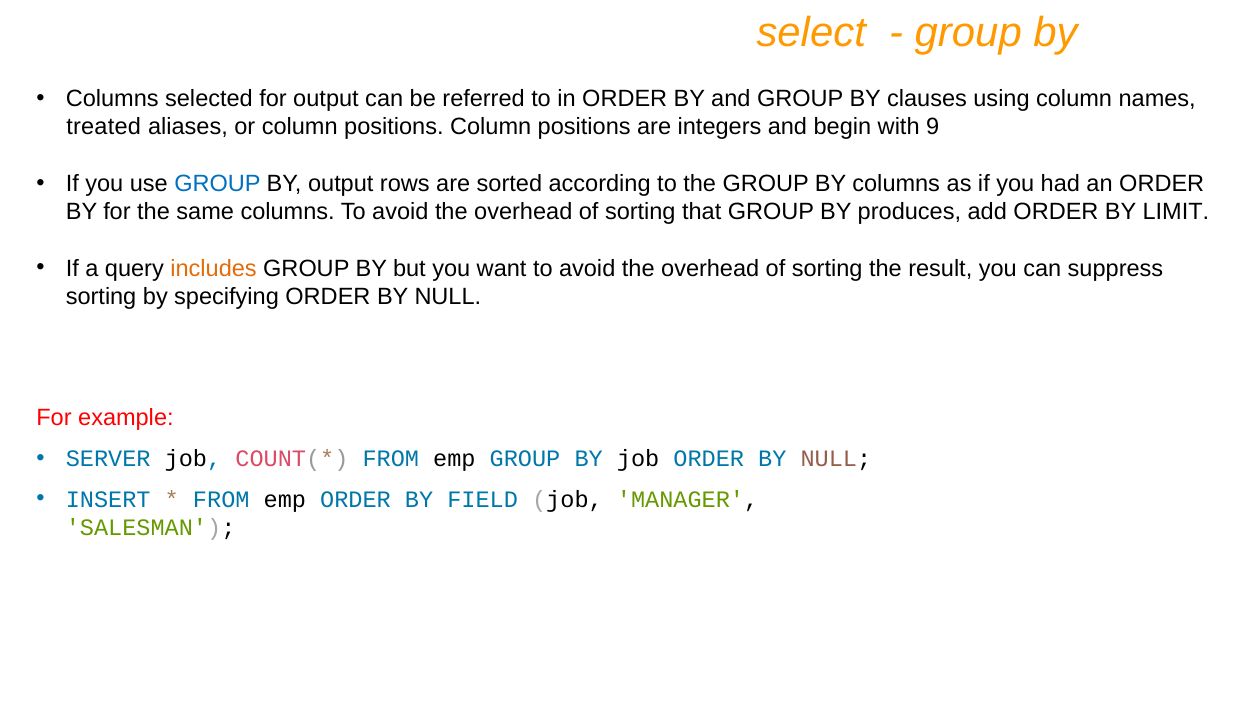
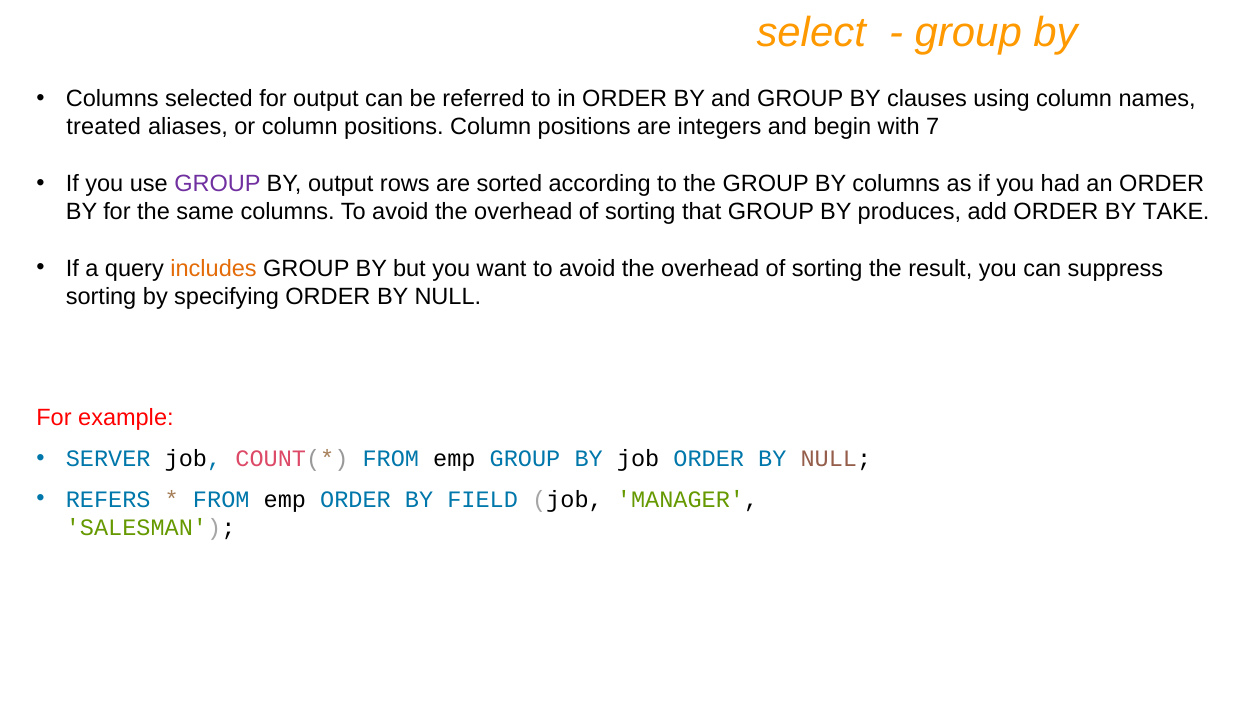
9: 9 -> 7
GROUP at (217, 184) colour: blue -> purple
LIMIT: LIMIT -> TAKE
INSERT: INSERT -> REFERS
